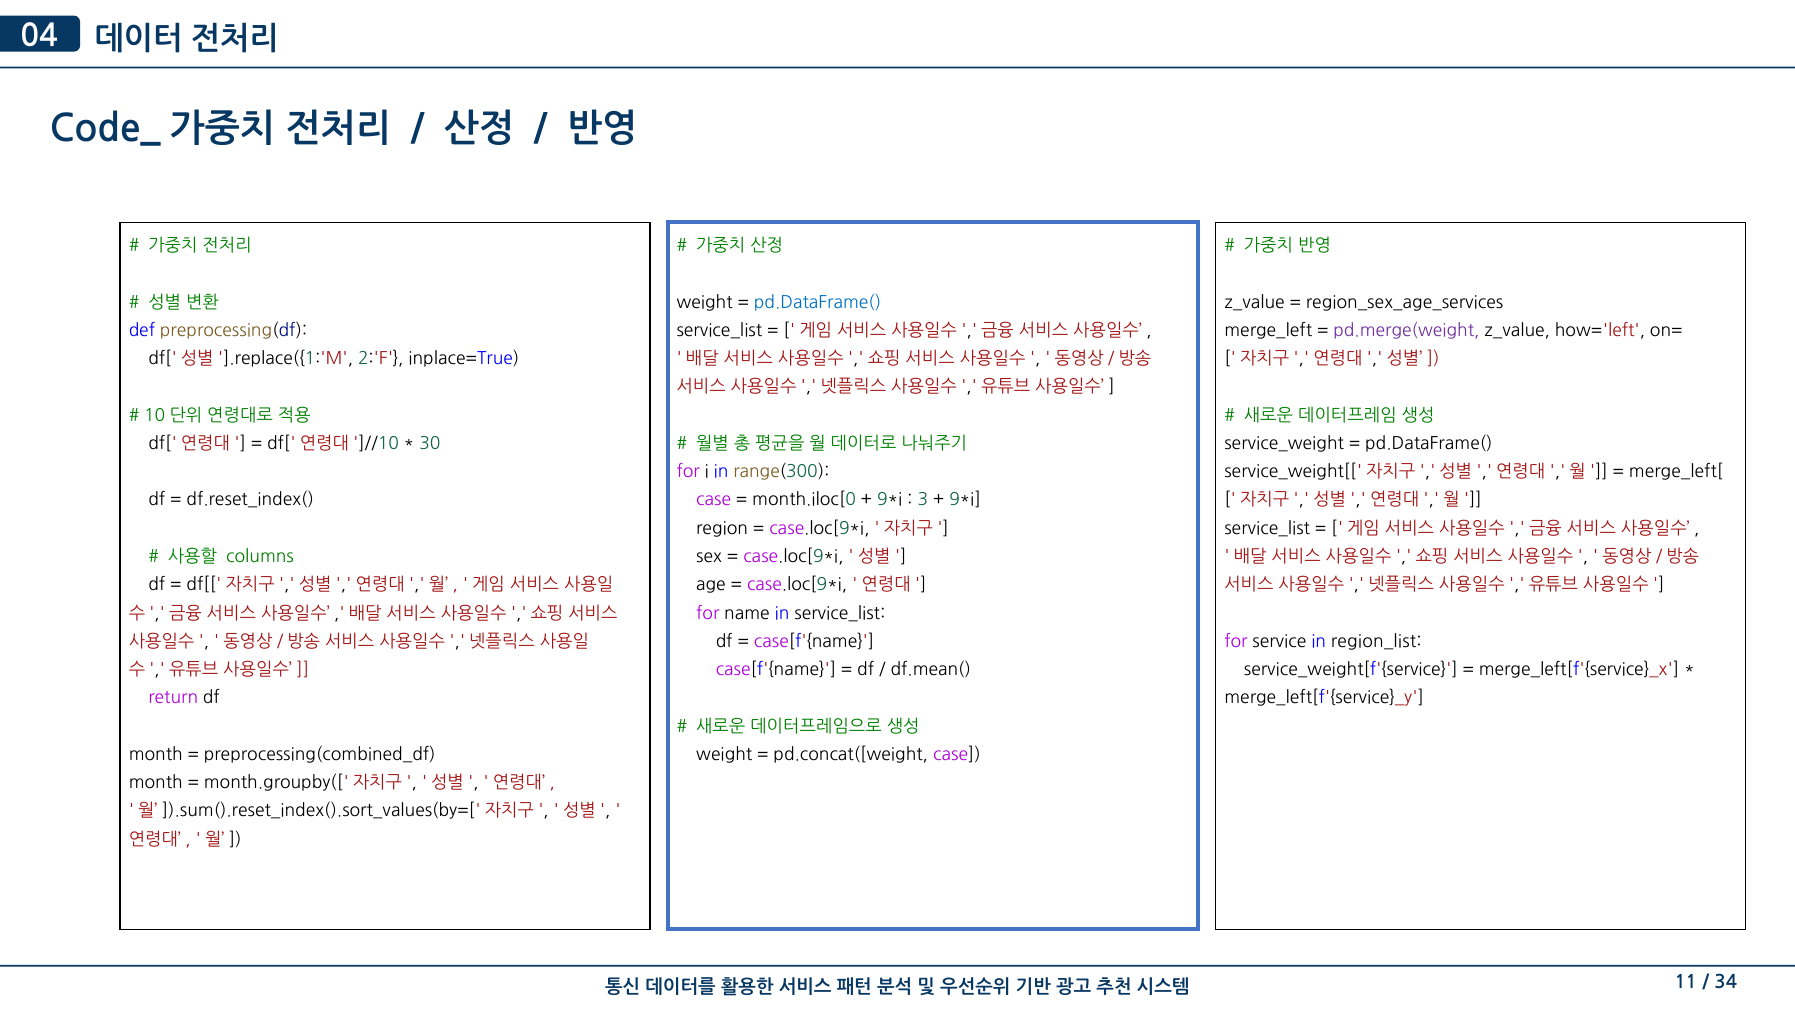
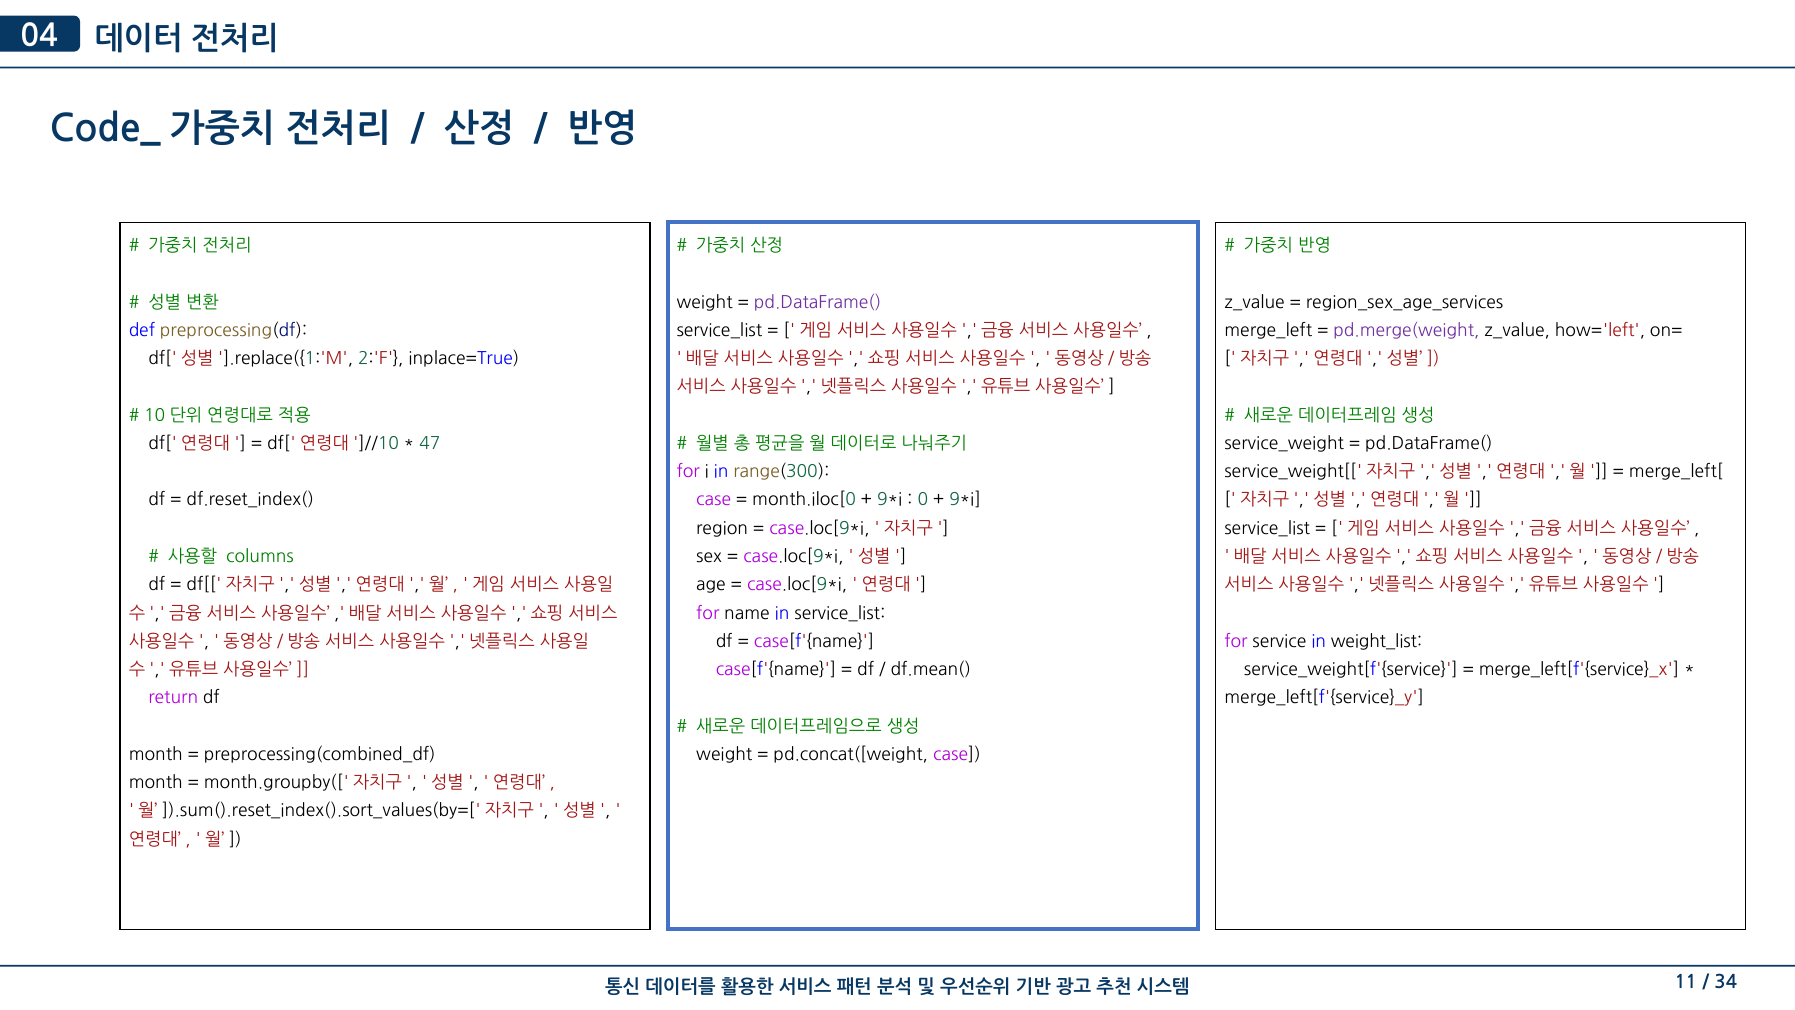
pd.DataFrame( at (818, 302) colour: blue -> purple
30: 30 -> 47
3: 3 -> 0
region_list: region_list -> weight_list
